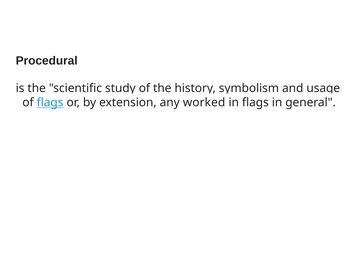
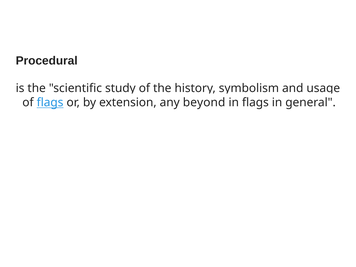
worked: worked -> beyond
